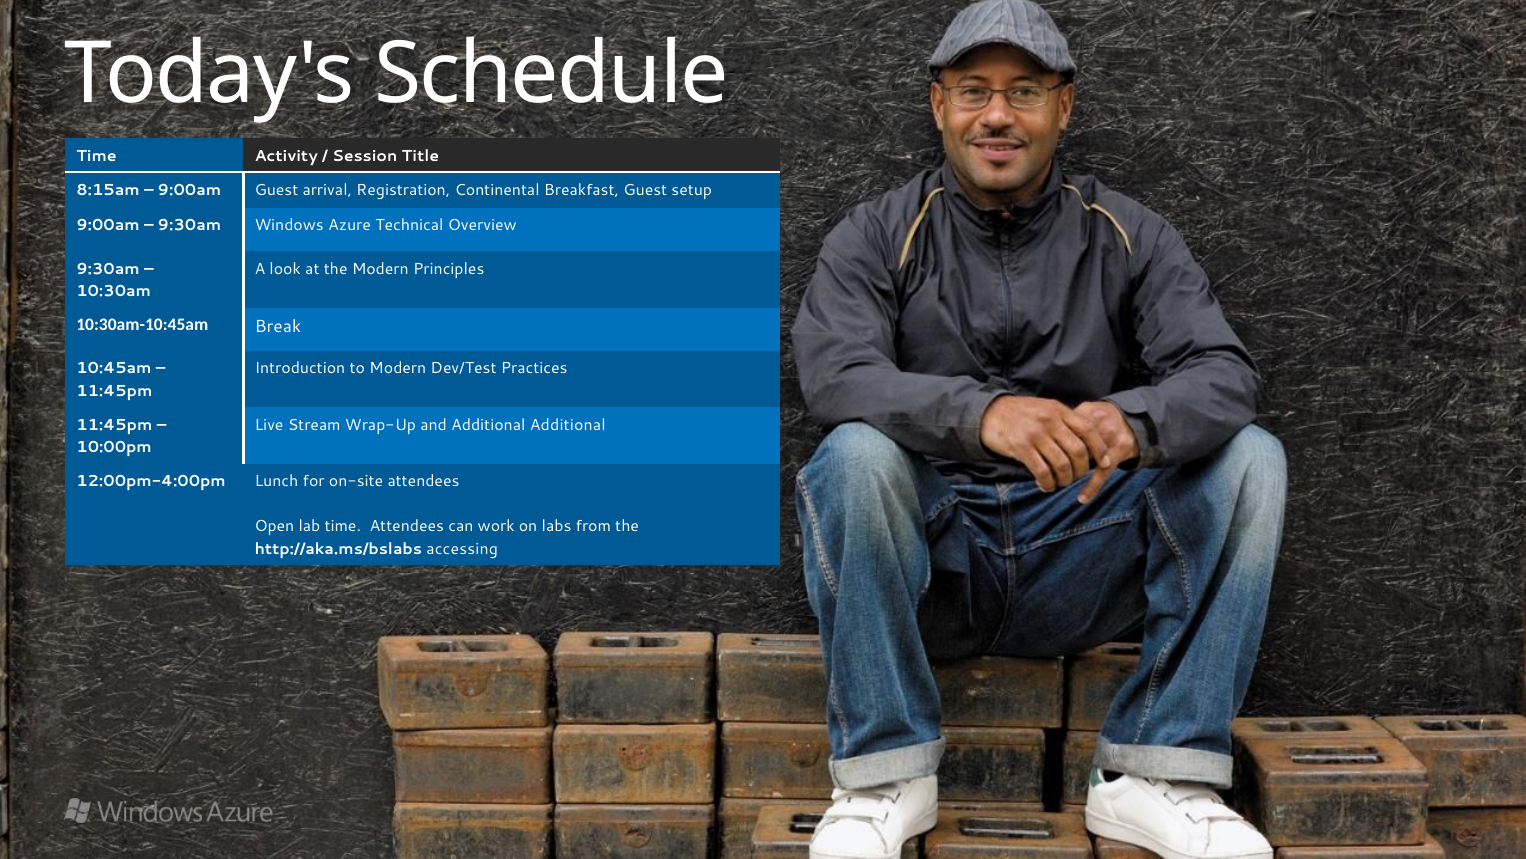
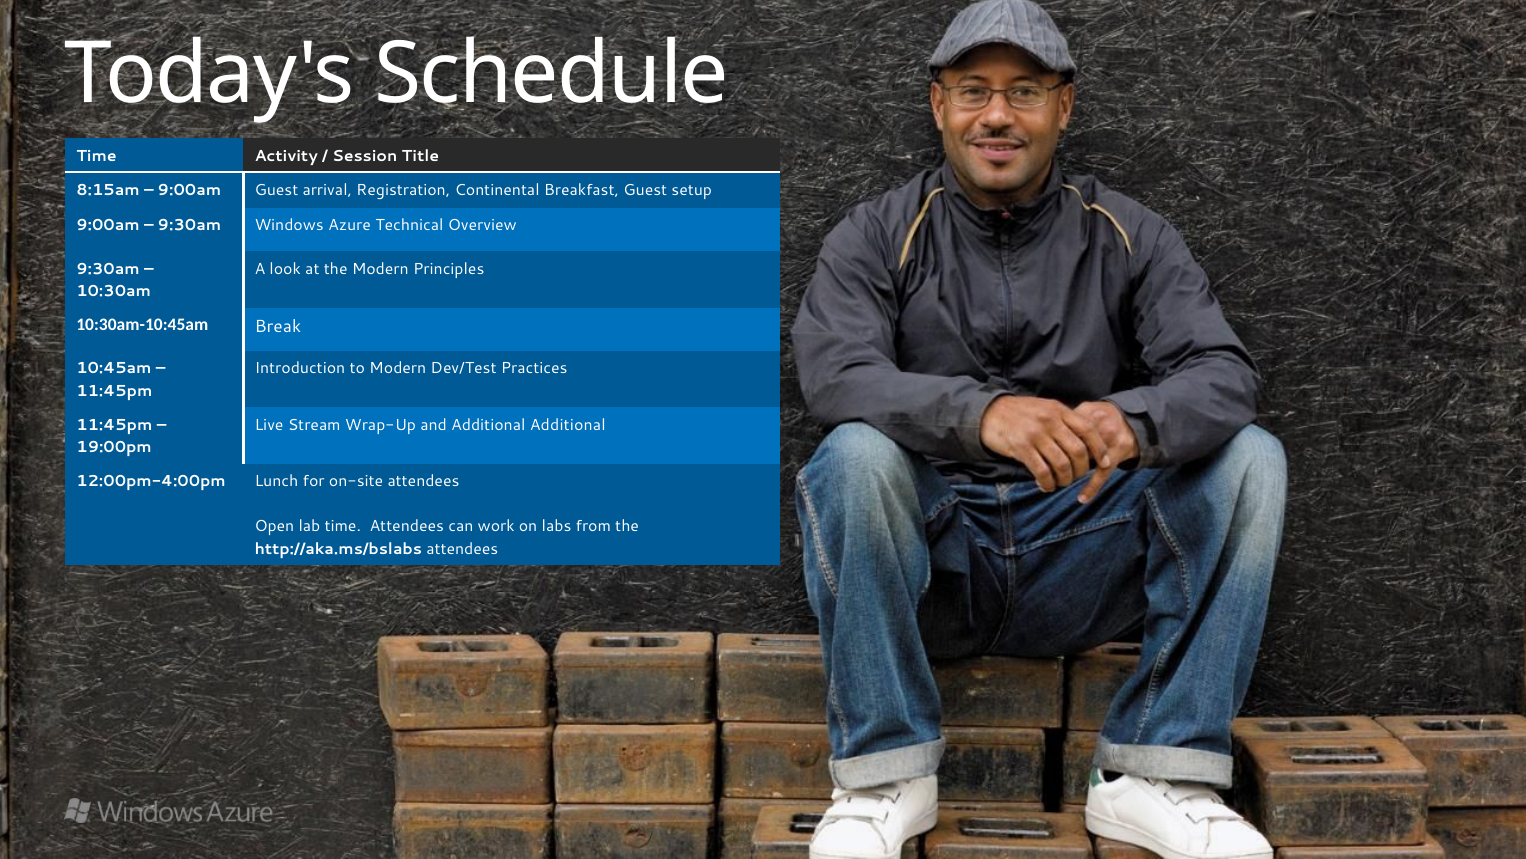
10:00pm: 10:00pm -> 19:00pm
http://aka.ms/bslabs accessing: accessing -> attendees
